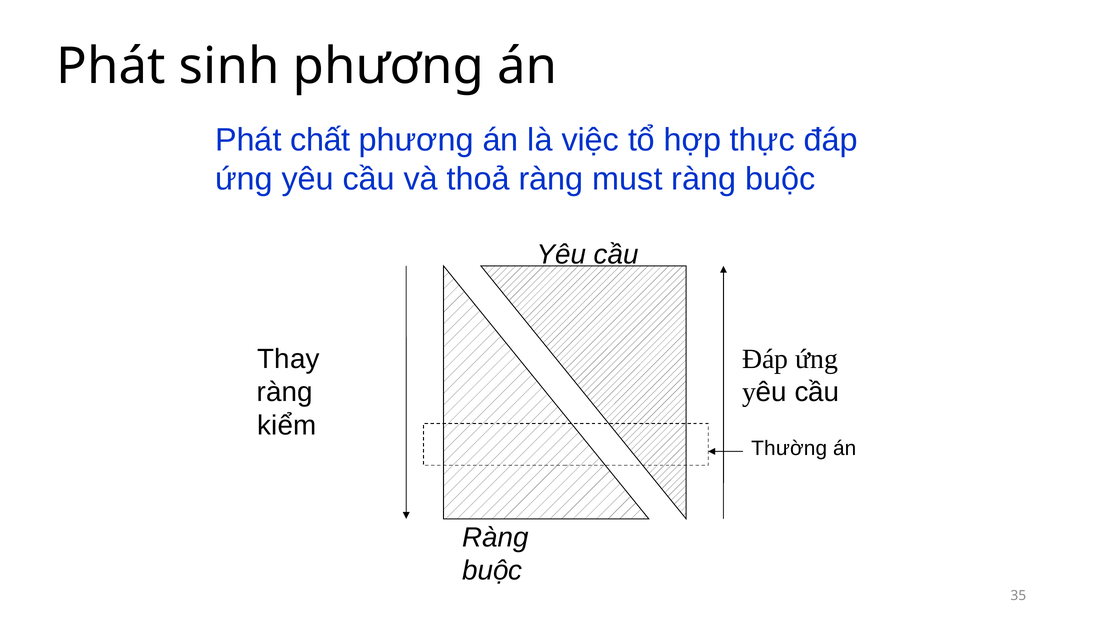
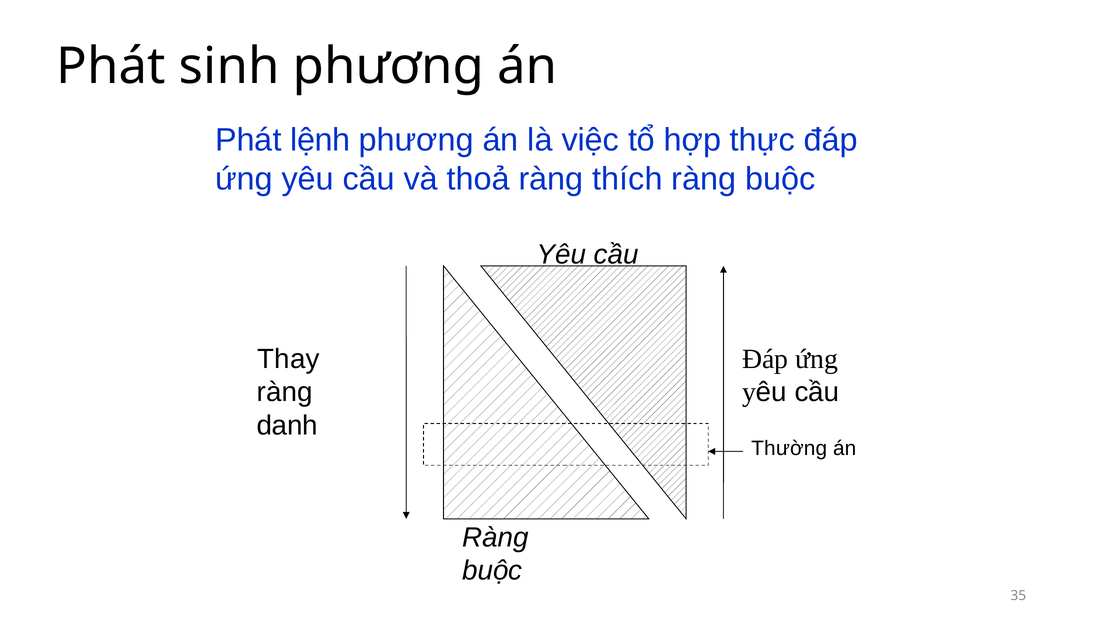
chất: chất -> lệnh
must: must -> thích
kiểm: kiểm -> danh
